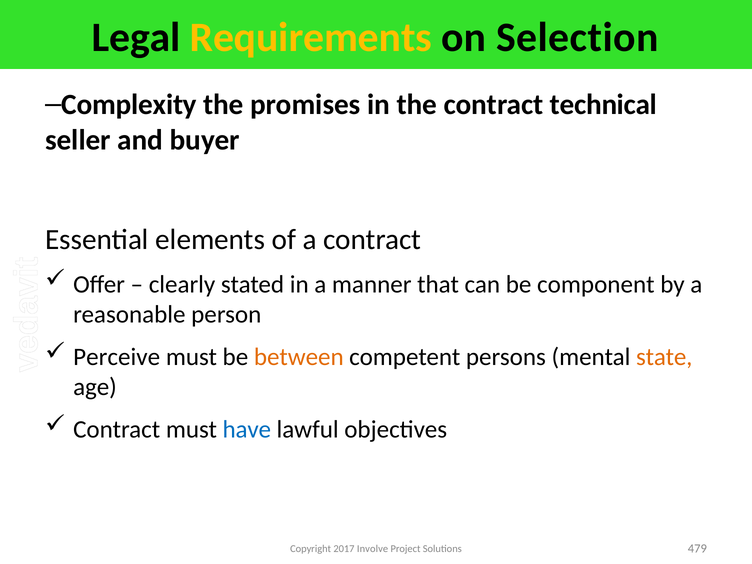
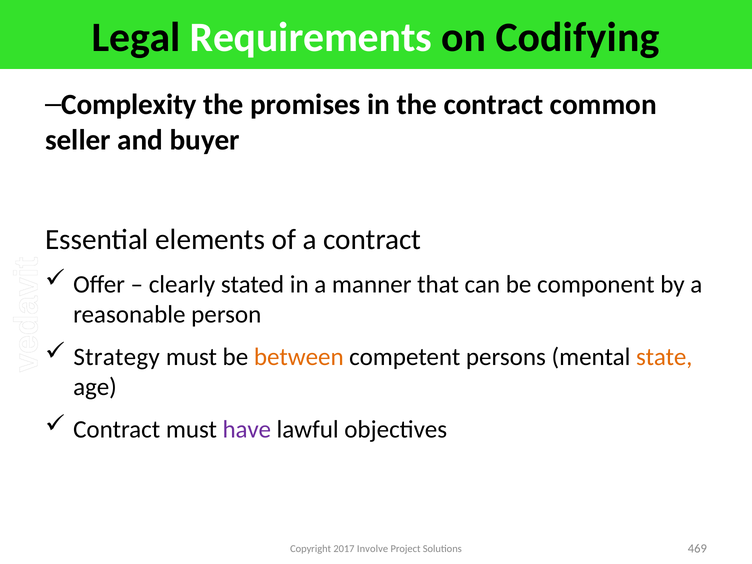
Requirements colour: yellow -> white
Selection: Selection -> Codifying
technical: technical -> common
Perceive: Perceive -> Strategy
have colour: blue -> purple
479: 479 -> 469
